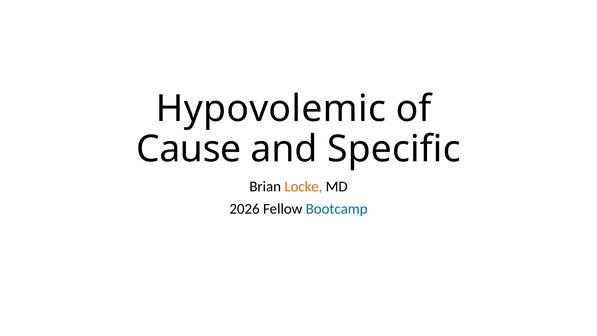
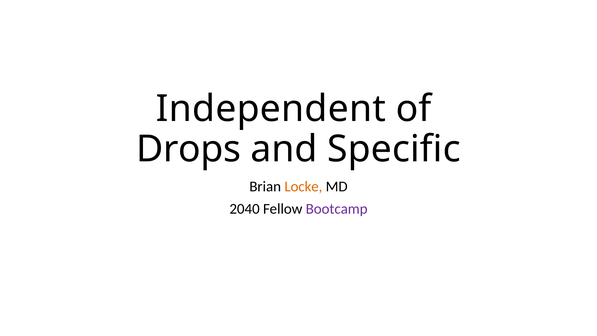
Hypovolemic: Hypovolemic -> Independent
Cause: Cause -> Drops
2026: 2026 -> 2040
Bootcamp colour: blue -> purple
